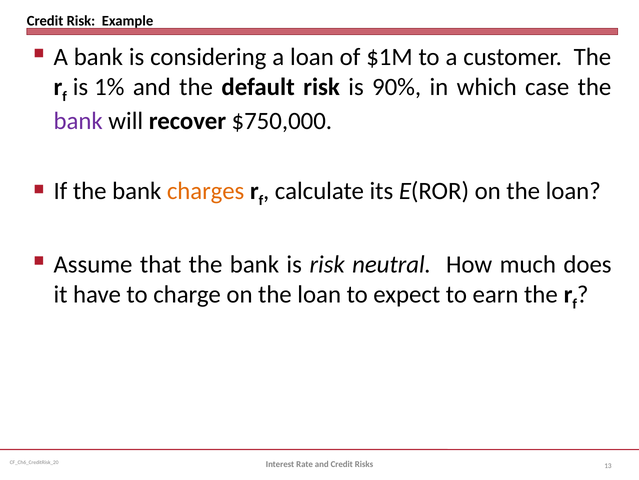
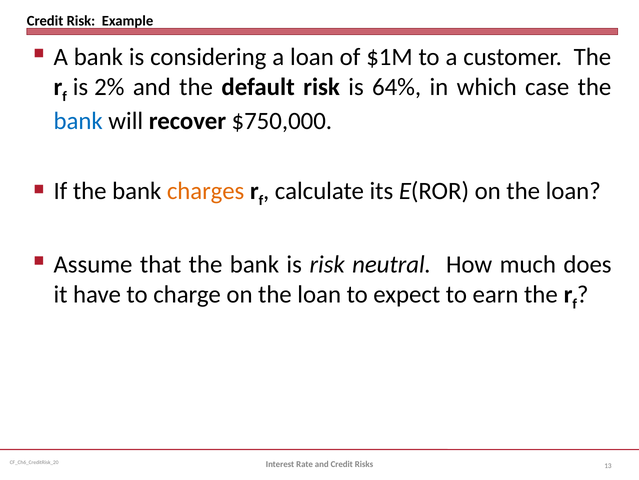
1%: 1% -> 2%
90%: 90% -> 64%
bank at (78, 121) colour: purple -> blue
